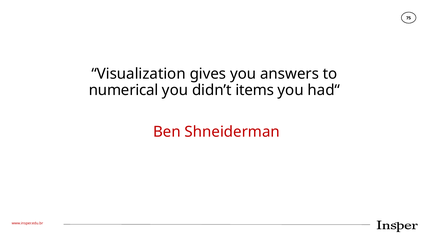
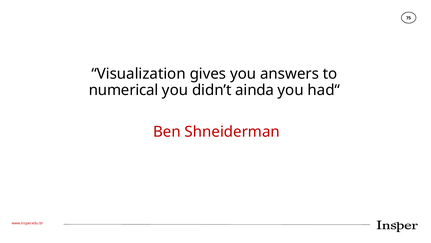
items: items -> ainda
